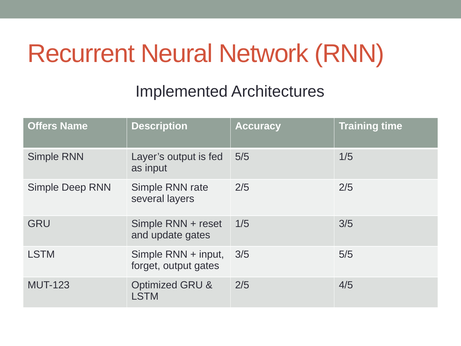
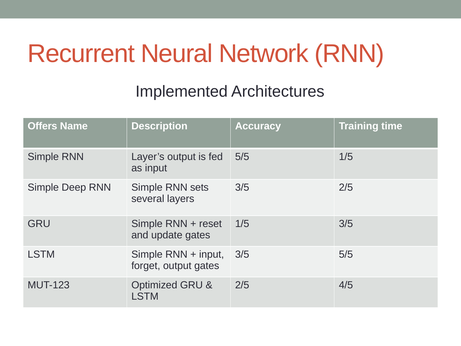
rate: rate -> sets
2/5 at (242, 187): 2/5 -> 3/5
